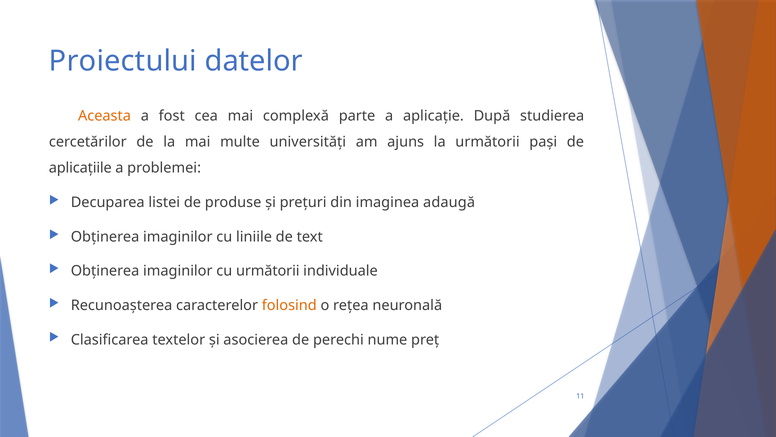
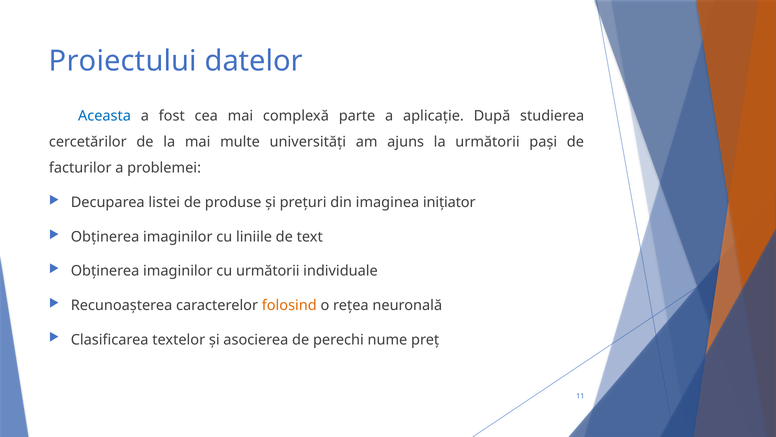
Aceasta colour: orange -> blue
aplicațiile: aplicațiile -> facturilor
adaugă: adaugă -> inițiator
